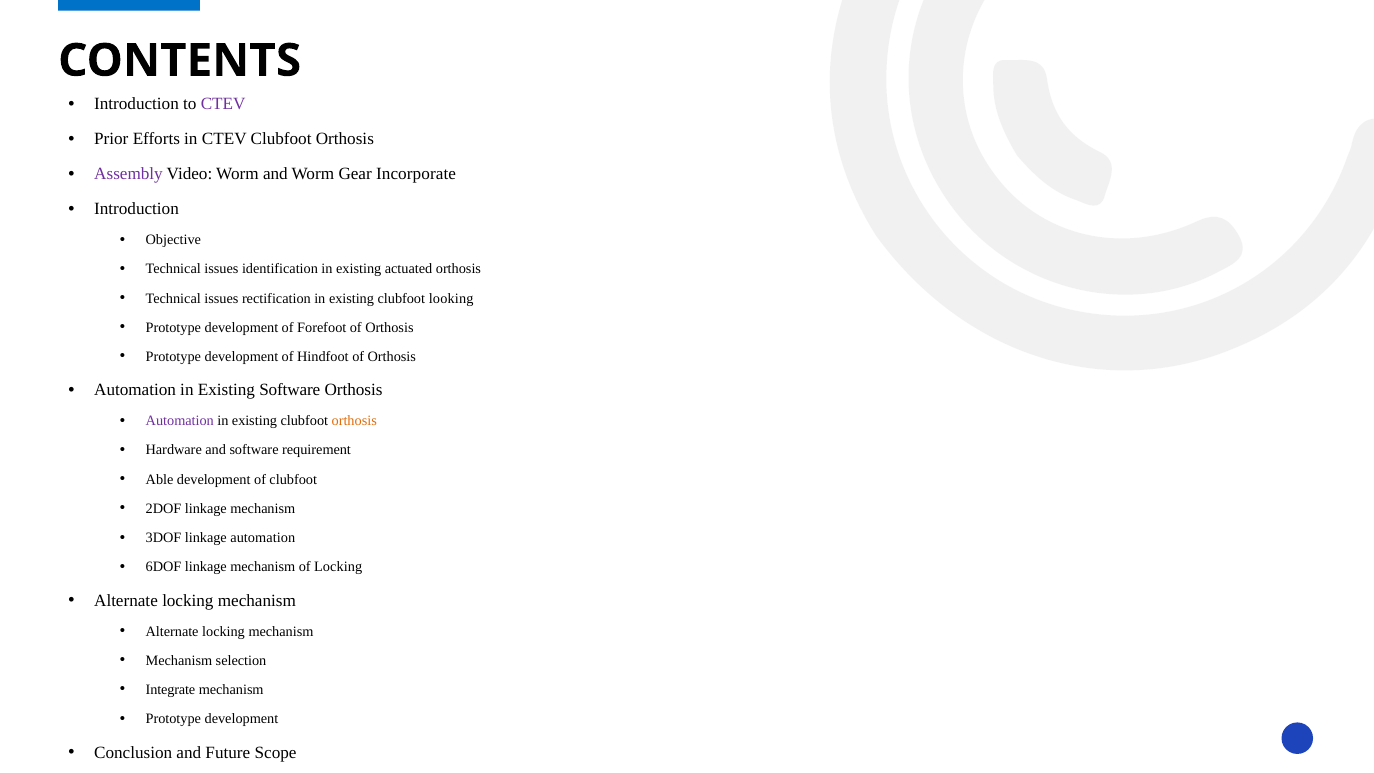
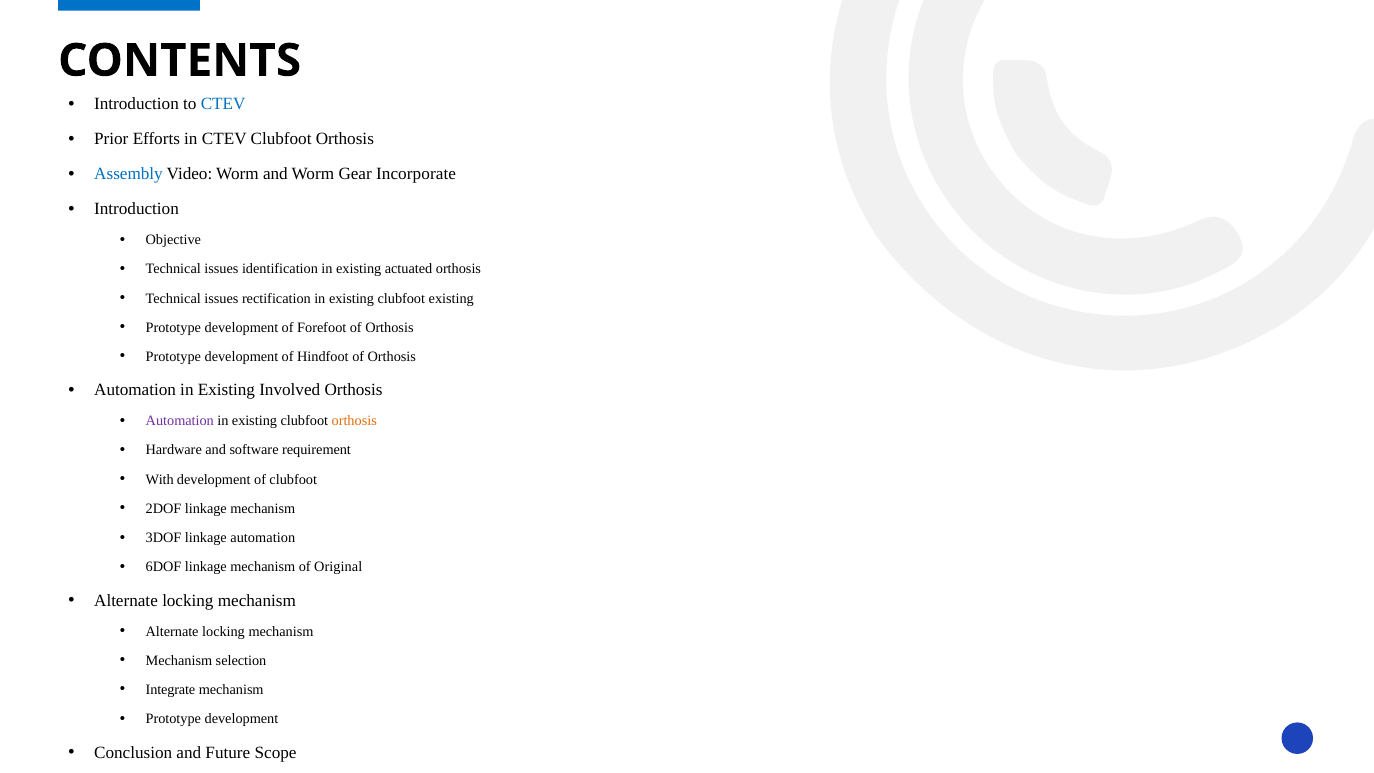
CTEV at (223, 104) colour: purple -> blue
Assembly colour: purple -> blue
clubfoot looking: looking -> existing
Existing Software: Software -> Involved
Able: Able -> With
of Locking: Locking -> Original
